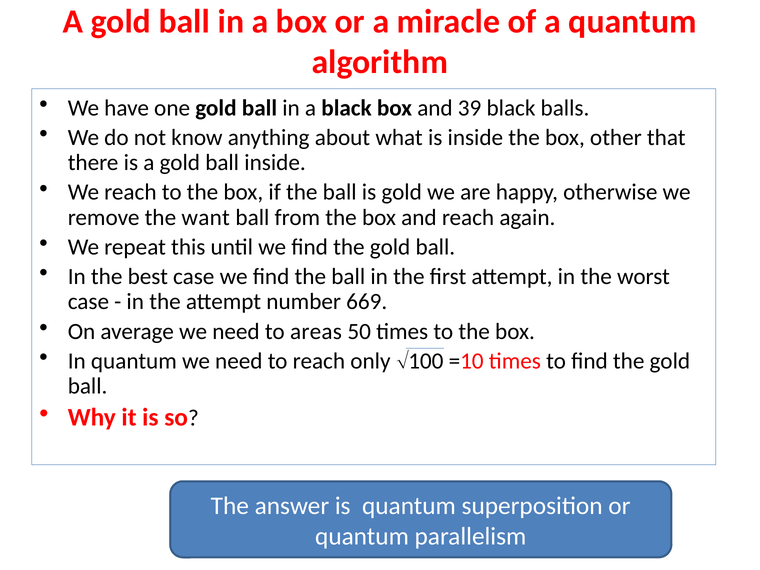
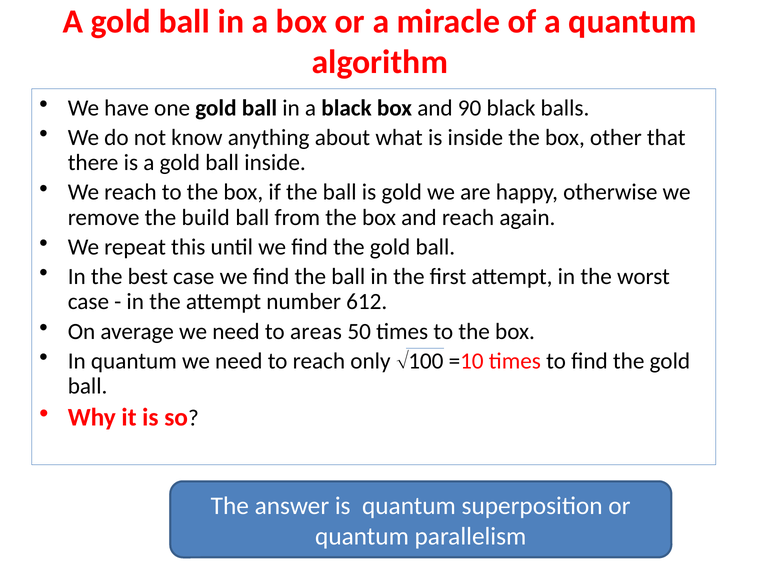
39: 39 -> 90
want: want -> build
669: 669 -> 612
